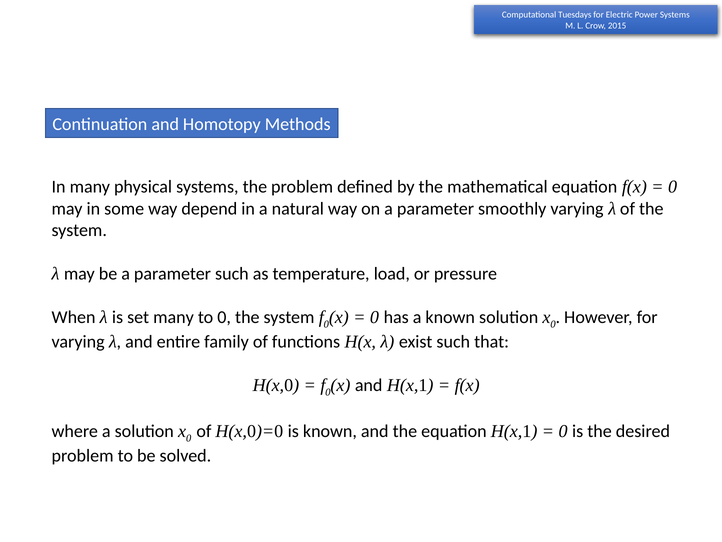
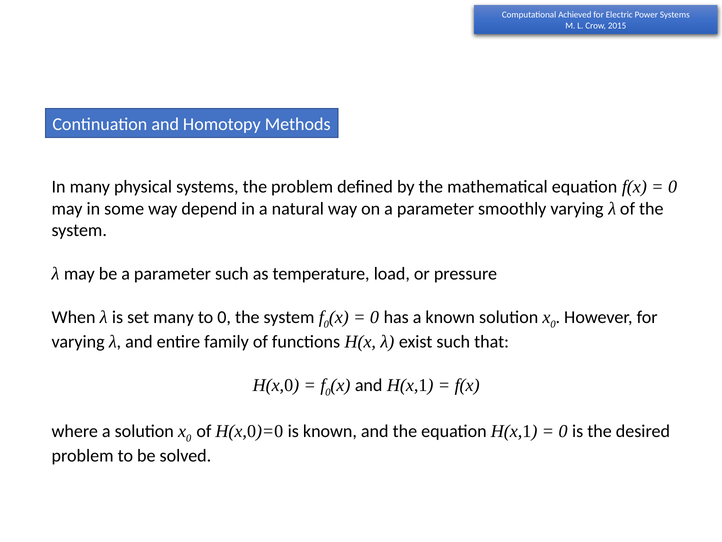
Tuesdays: Tuesdays -> Achieved
